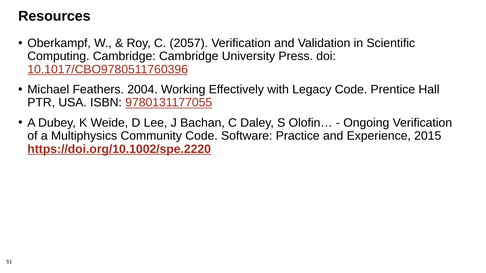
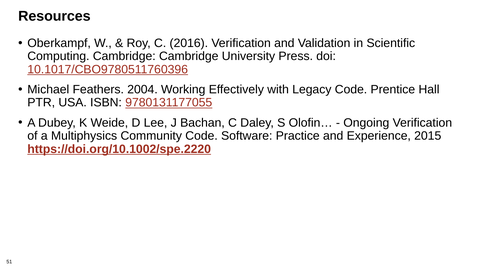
2057: 2057 -> 2016
